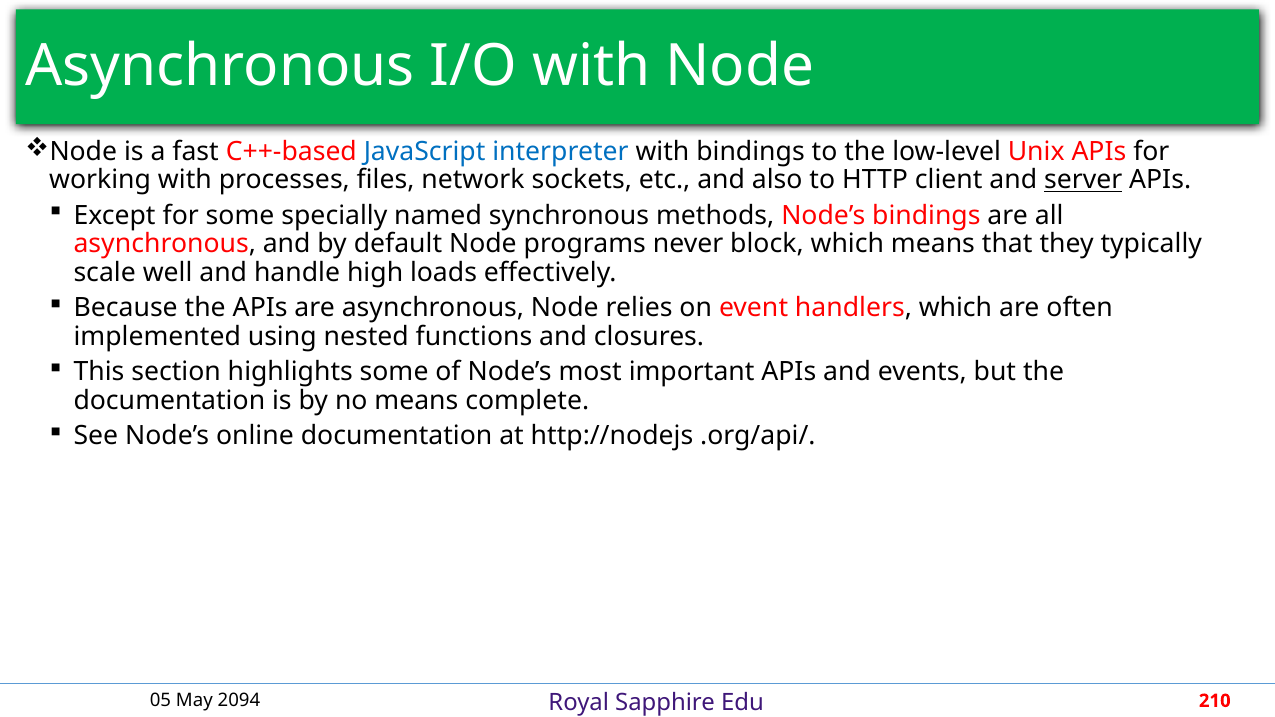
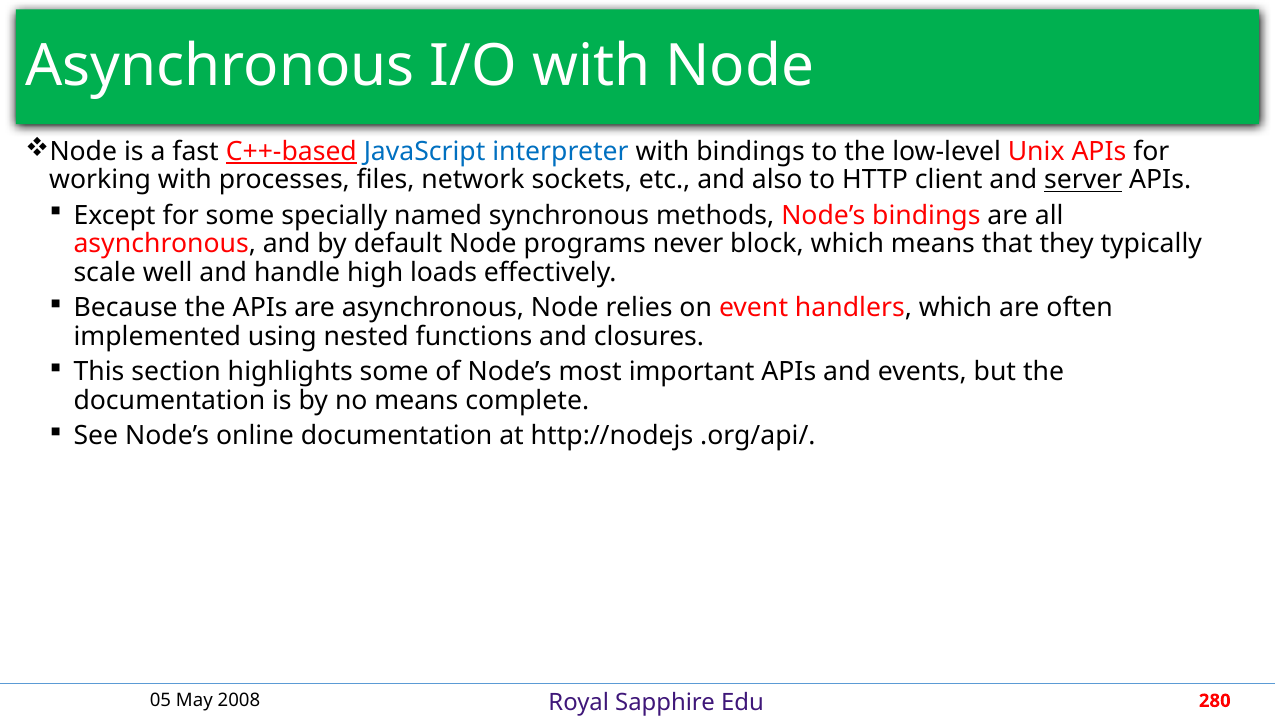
C++-based underline: none -> present
2094: 2094 -> 2008
210: 210 -> 280
